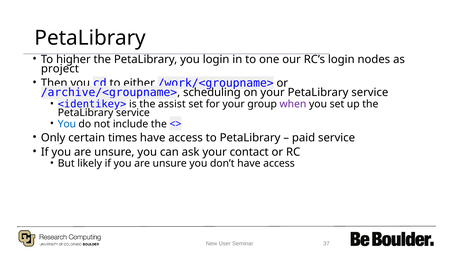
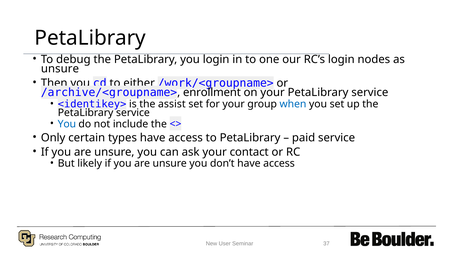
higher: higher -> debug
project at (60, 69): project -> unsure
scheduling: scheduling -> enrollment
when colour: purple -> blue
times: times -> types
